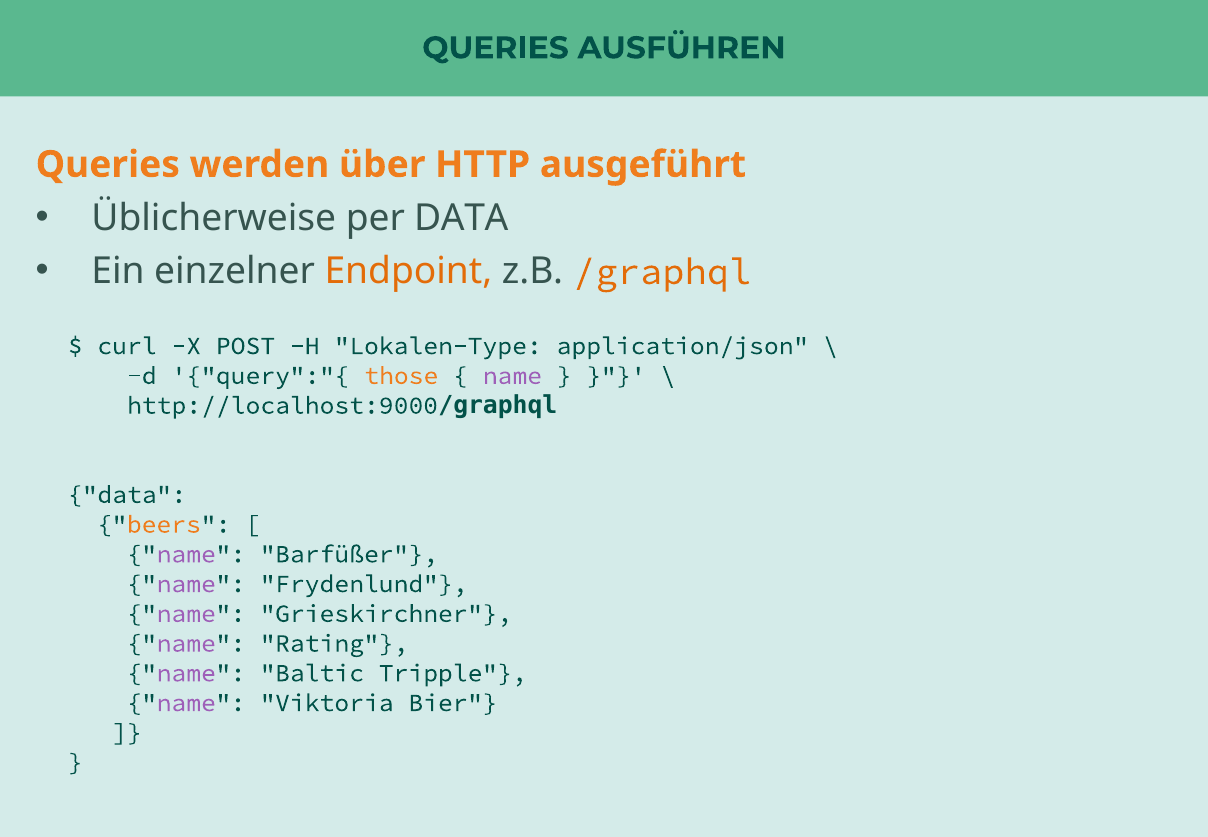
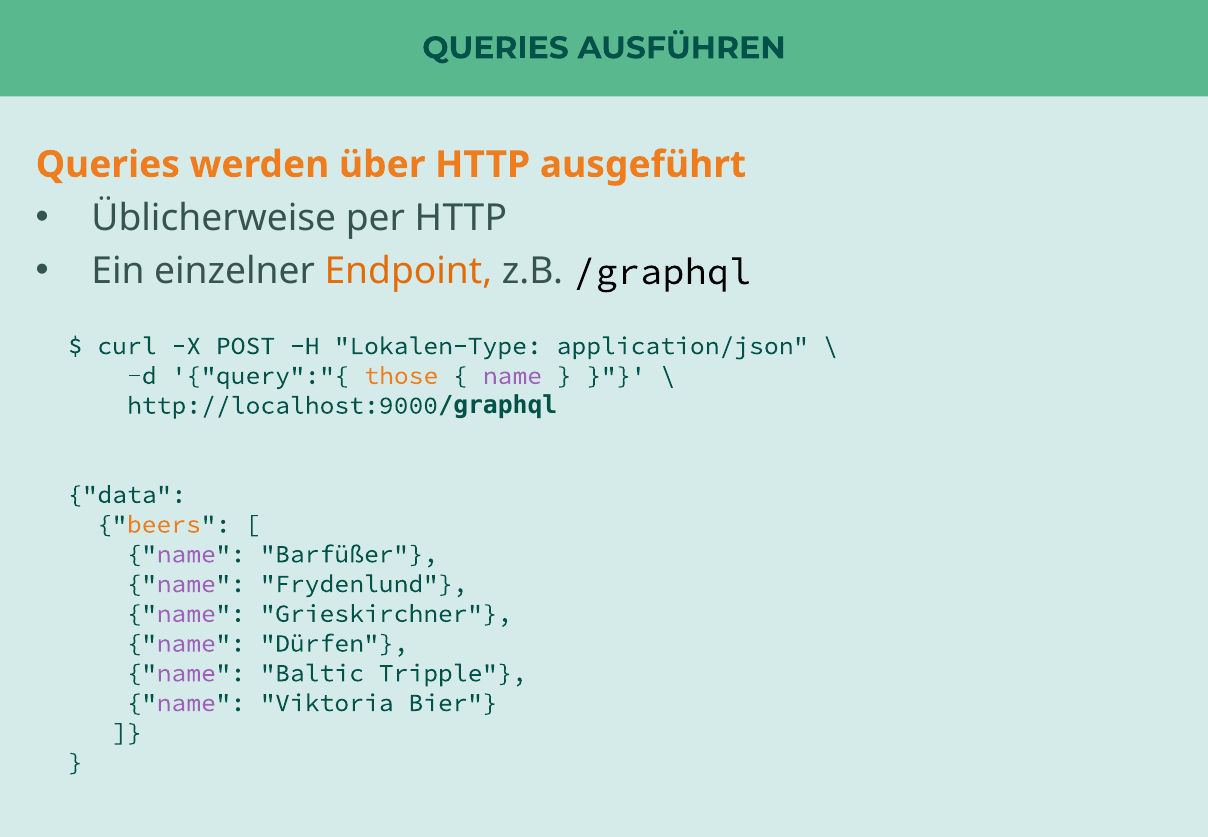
per DATA: DATA -> HTTP
/graphql at (662, 271) colour: orange -> black
Rating: Rating -> Dürfen
